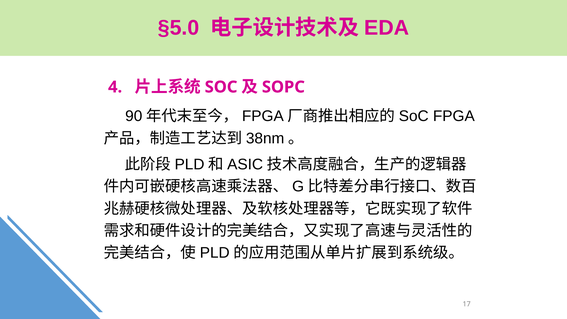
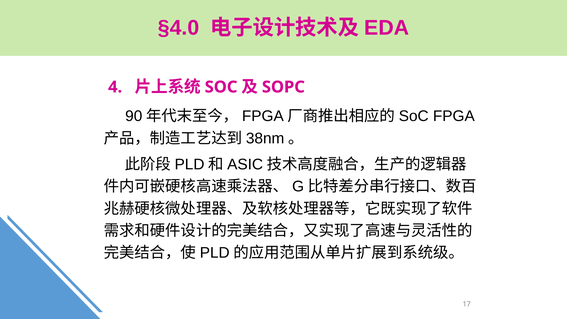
§5.0: §5.0 -> §4.0
